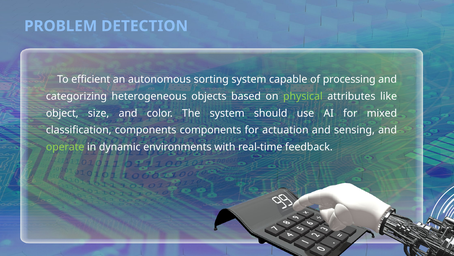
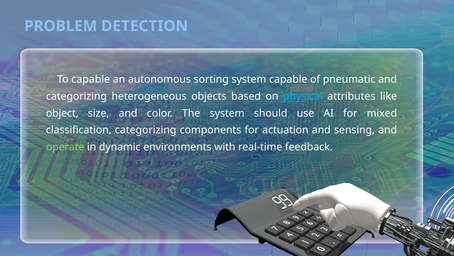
To efficient: efficient -> capable
processing: processing -> pneumatic
physical colour: light green -> light blue
classification components: components -> categorizing
